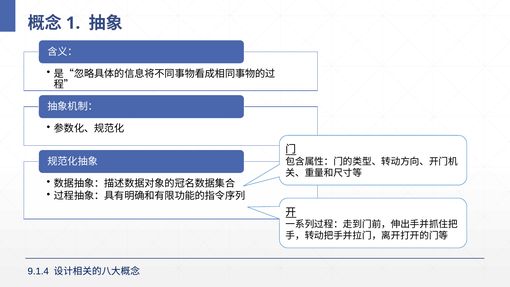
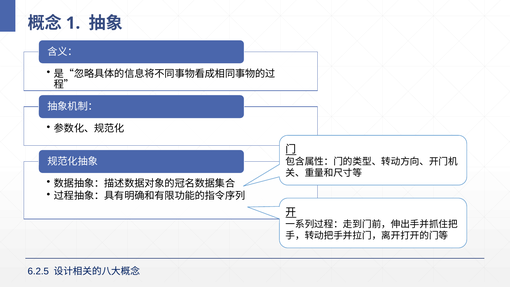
9.1.4: 9.1.4 -> 6.2.5
